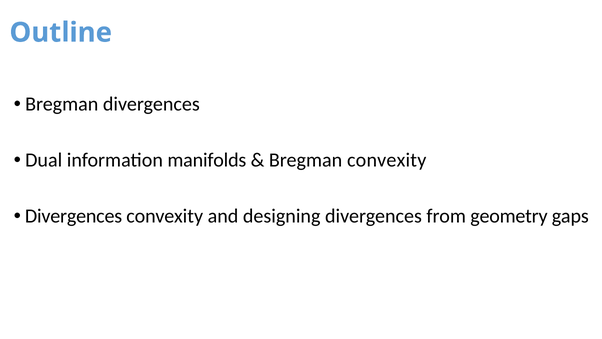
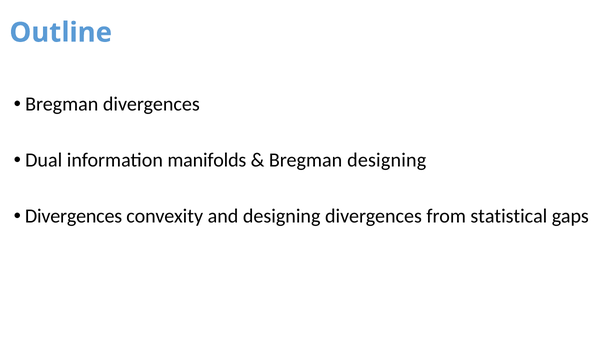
Bregman convexity: convexity -> designing
geometry: geometry -> statistical
